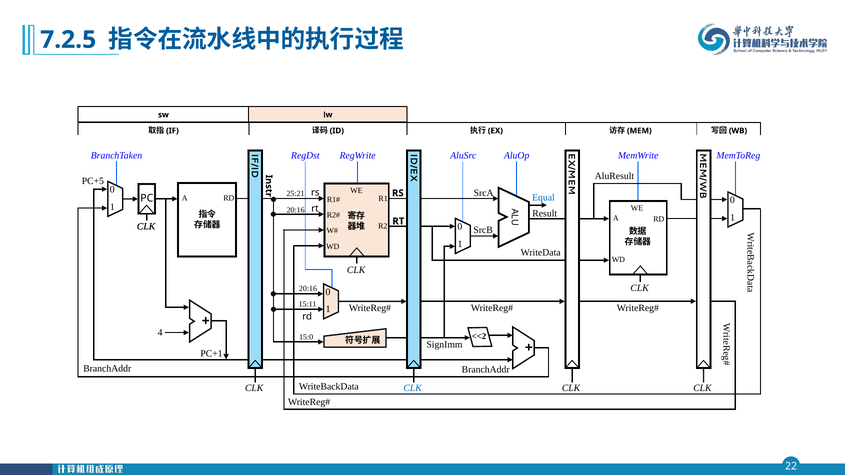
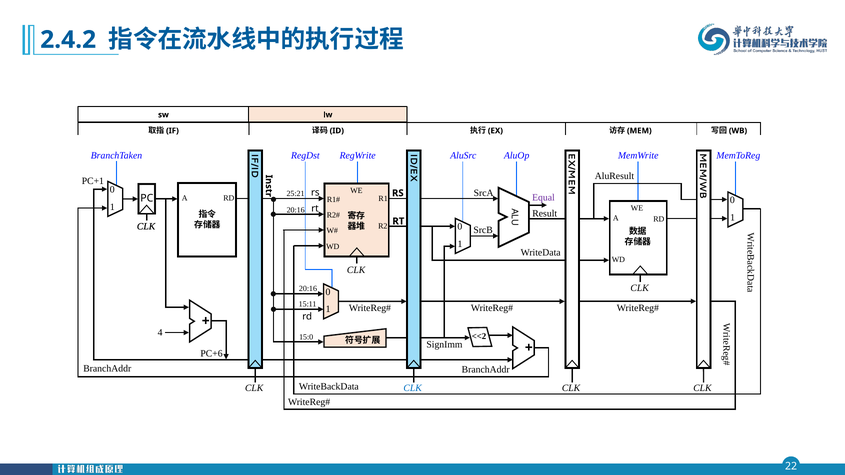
7.2.5: 7.2.5 -> 2.4.2
PC+5: PC+5 -> PC+1
Equal colour: blue -> purple
PC+1: PC+1 -> PC+6
